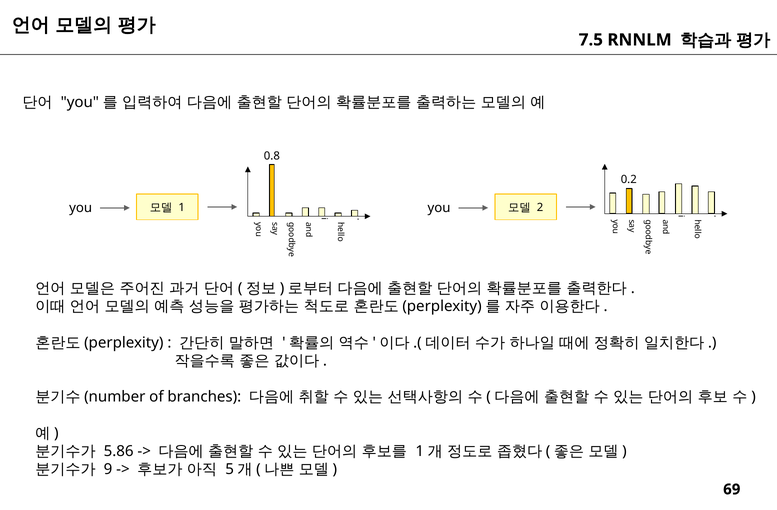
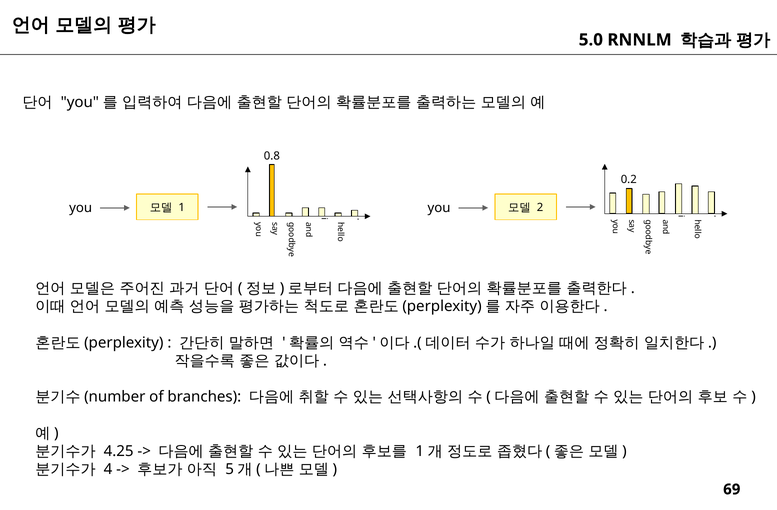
7.5: 7.5 -> 5.0
5.86: 5.86 -> 4.25
9: 9 -> 4
